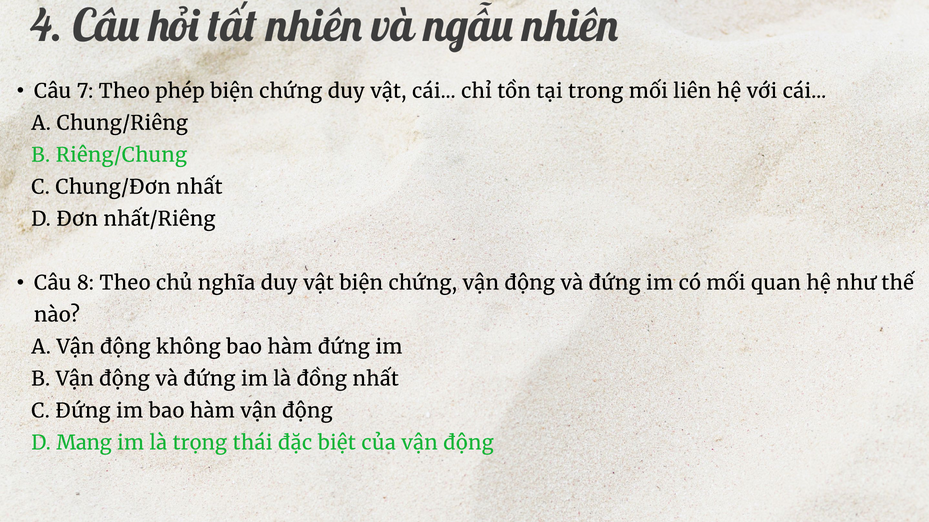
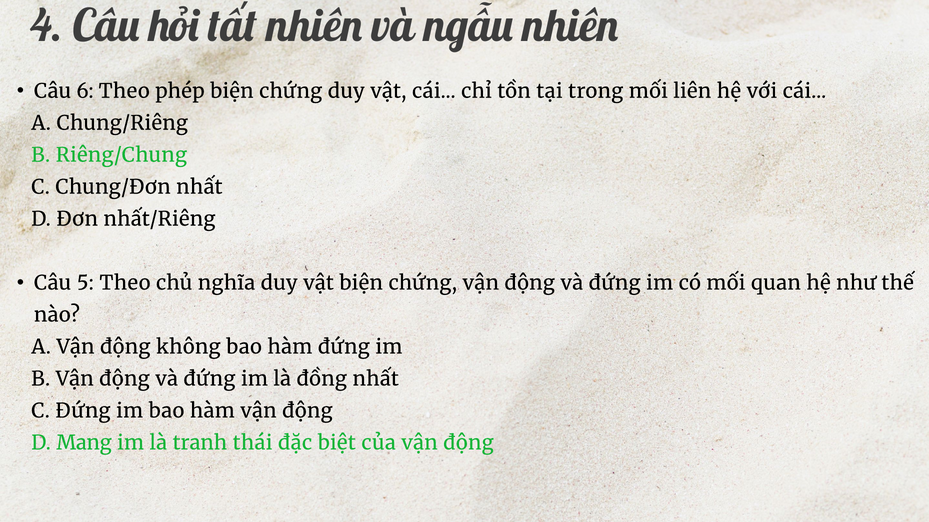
7: 7 -> 6
8: 8 -> 5
trọng: trọng -> tranh
